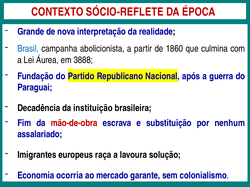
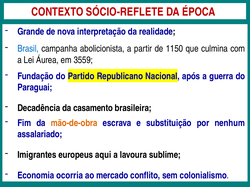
1860: 1860 -> 1150
3888: 3888 -> 3559
instituição: instituição -> casamento
mão-de-obra colour: red -> orange
raça: raça -> aqui
solução: solução -> sublime
garante: garante -> conflito
